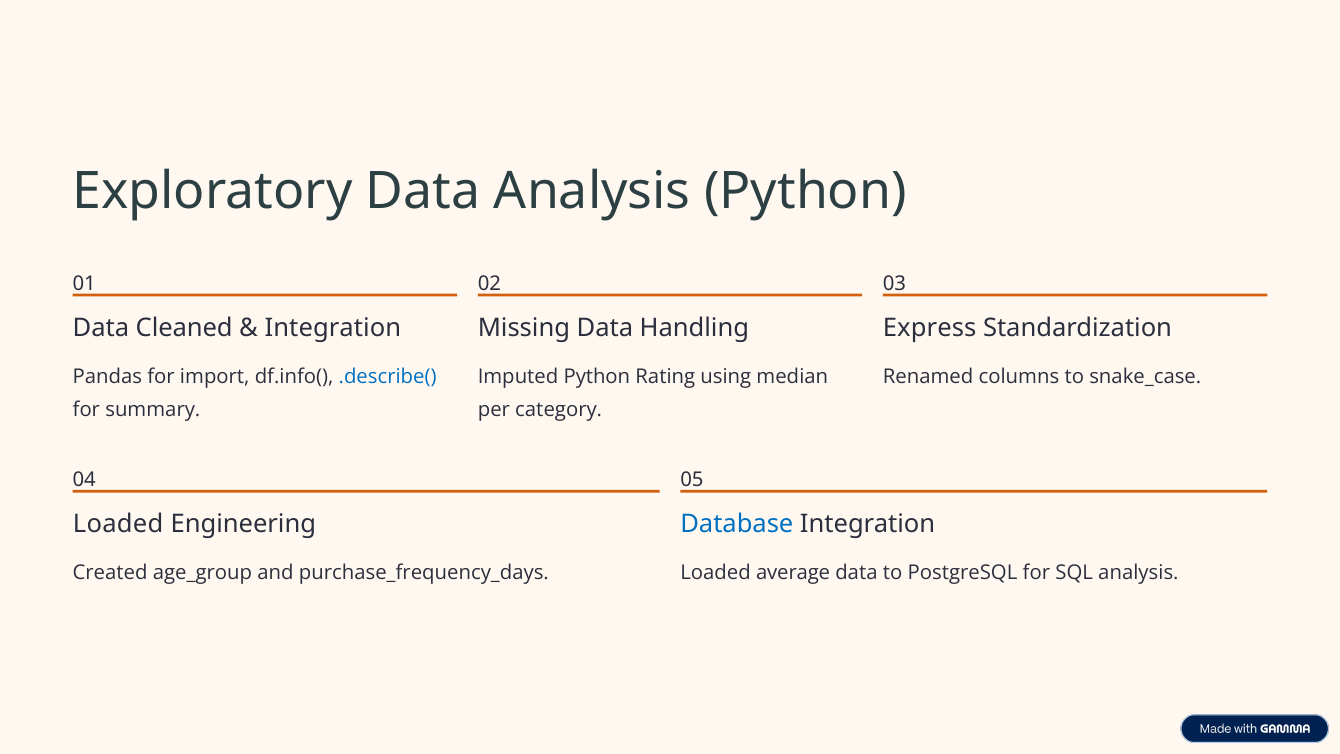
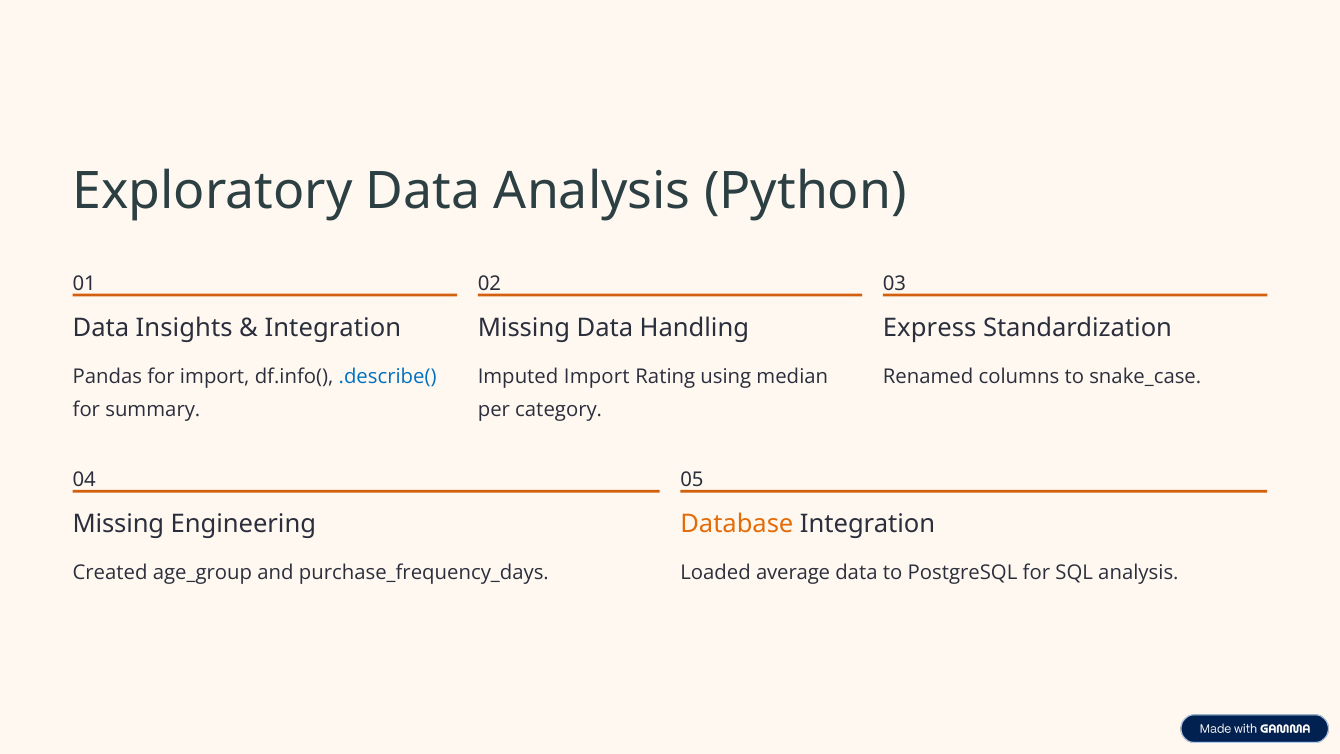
Cleaned: Cleaned -> Insights
Imputed Python: Python -> Import
Loaded at (118, 524): Loaded -> Missing
Database colour: blue -> orange
